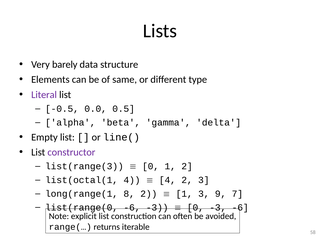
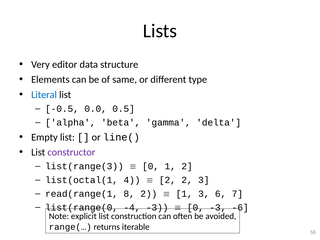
barely: barely -> editor
Literal colour: purple -> blue
4 at (167, 180): 4 -> 2
long(range(1: long(range(1 -> read(range(1
9: 9 -> 6
list(range(0 -6: -6 -> -4
